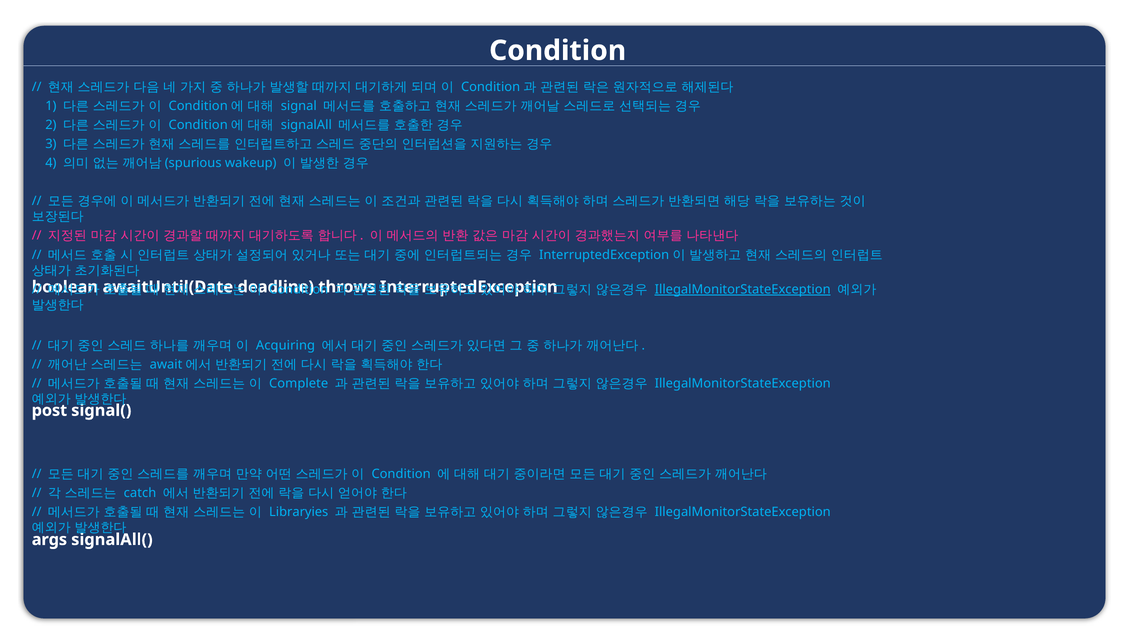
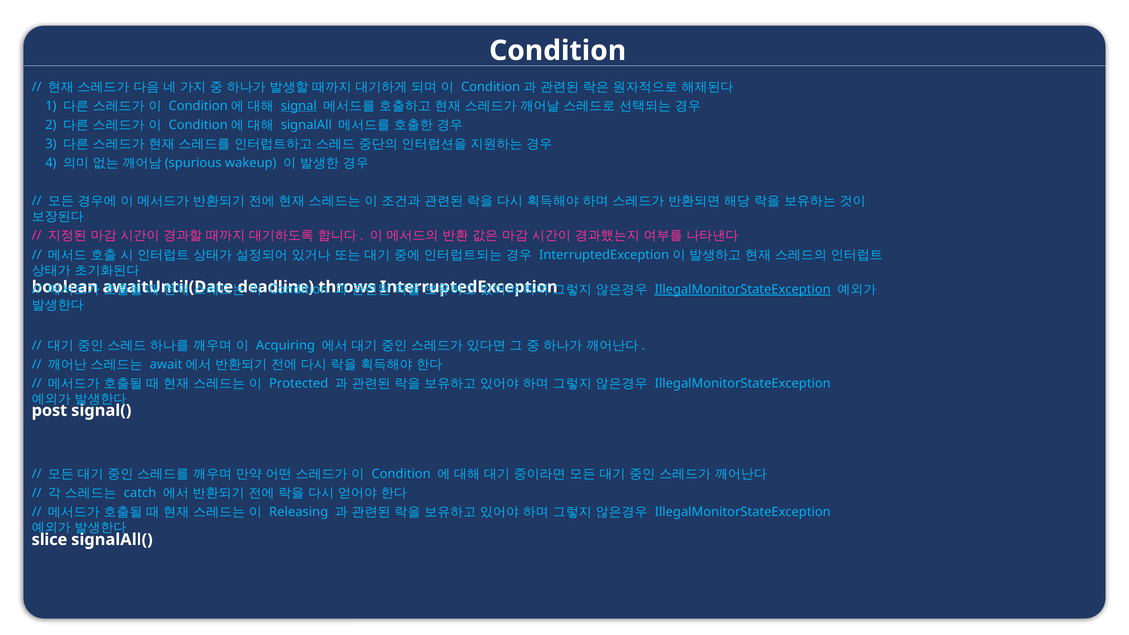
signal underline: none -> present
Complete: Complete -> Protected
Libraryies: Libraryies -> Releasing
args: args -> slice
